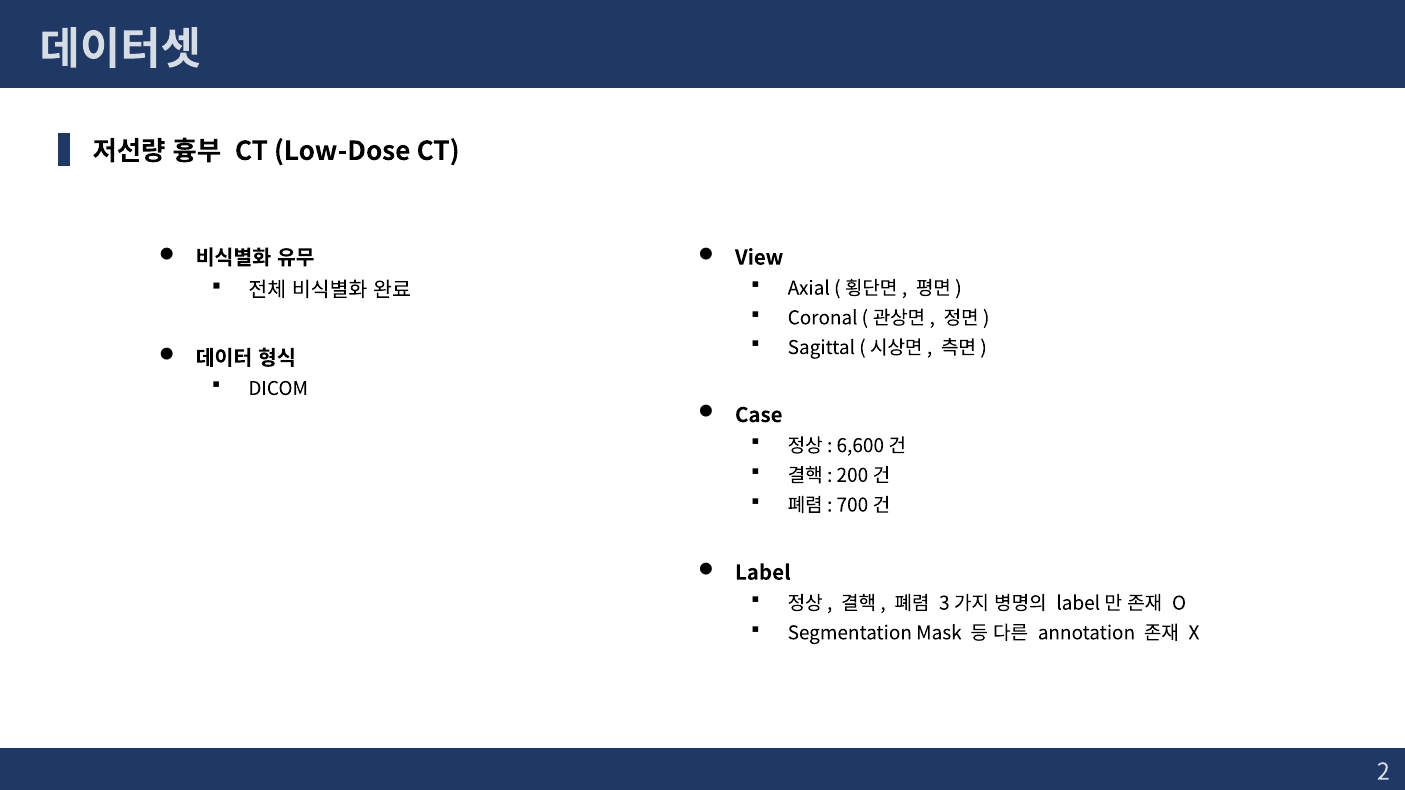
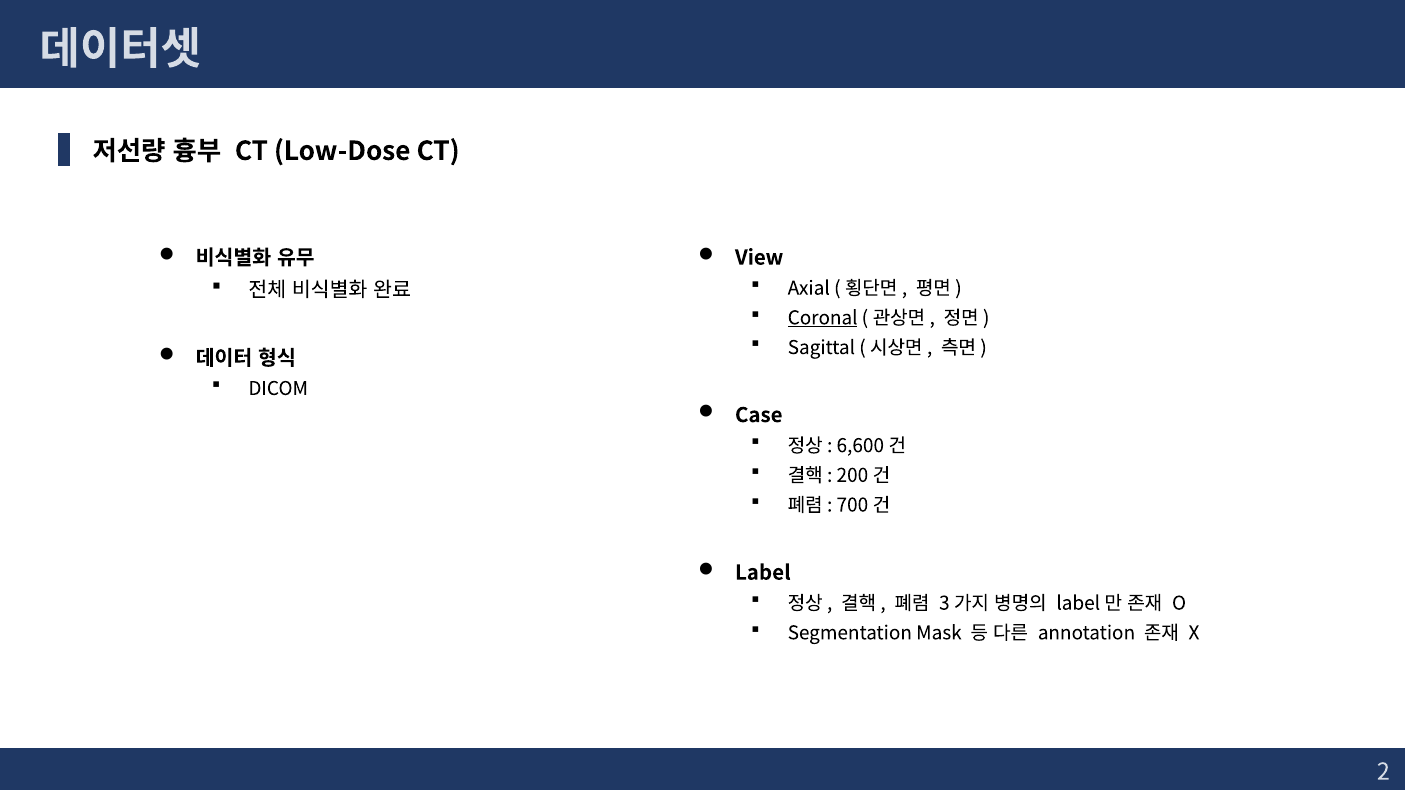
Coronal underline: none -> present
